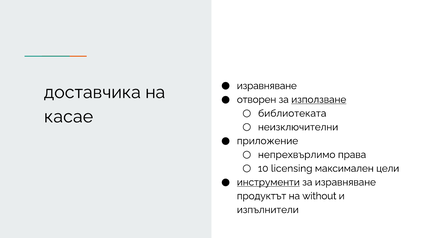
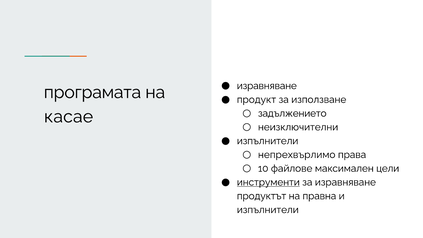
доставчика: доставчика -> програмата
отворен: отворен -> продукт
използване underline: present -> none
библиотеката: библиотеката -> задължението
приложение at (268, 141): приложение -> изпълнители
licensing: licensing -> файлове
without: without -> правна
